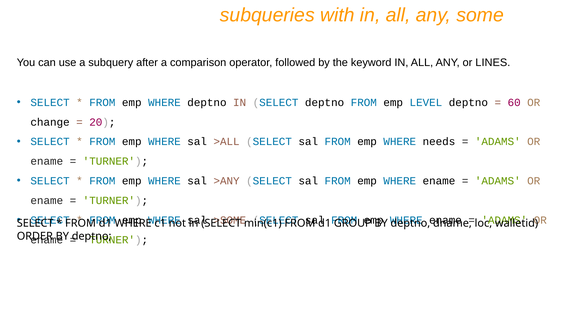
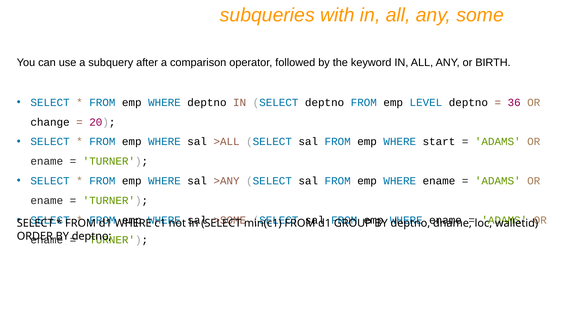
LINES: LINES -> BIRTH
60: 60 -> 36
needs: needs -> start
